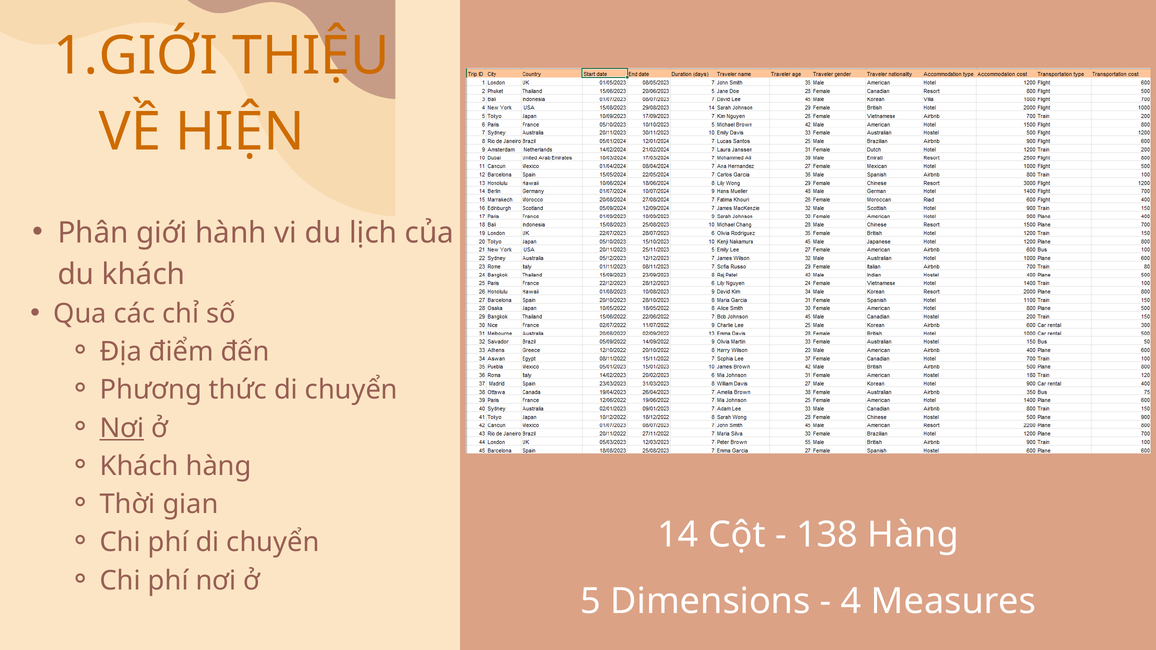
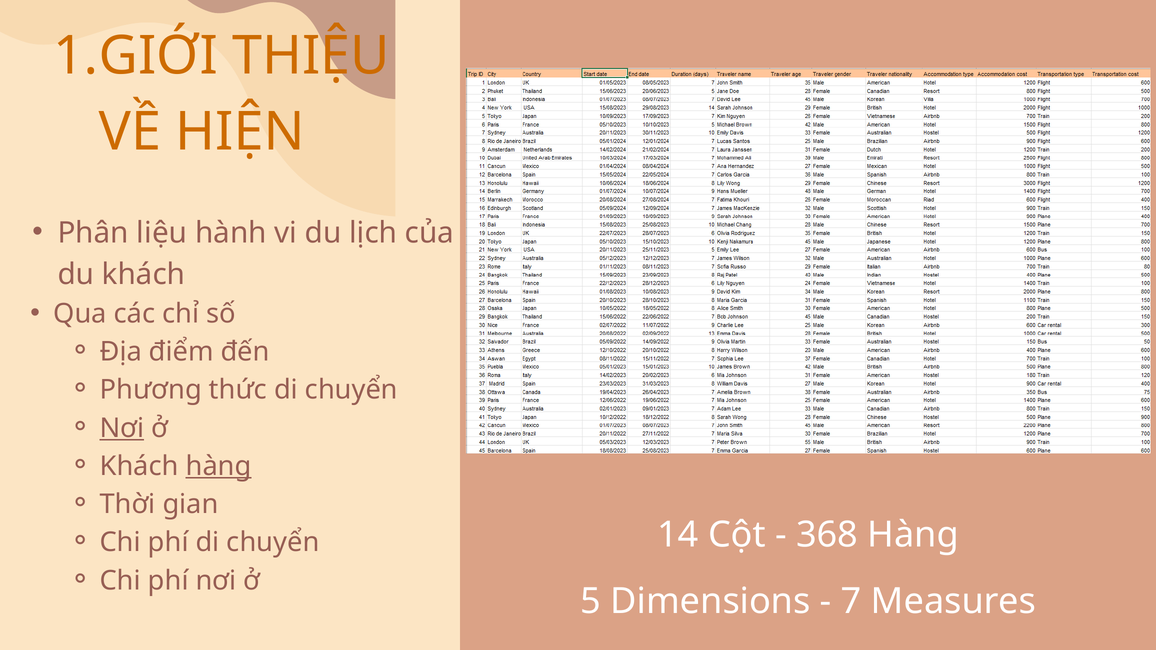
giới: giới -> liệu
hàng at (219, 466) underline: none -> present
138: 138 -> 368
4: 4 -> 7
